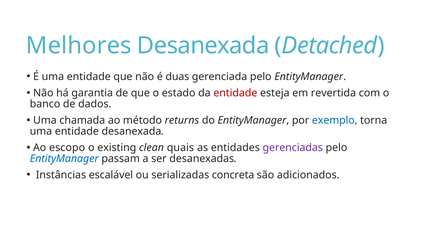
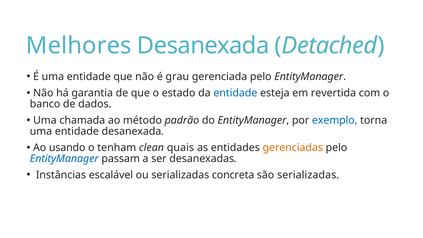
duas: duas -> grau
entidade at (235, 93) colour: red -> blue
returns: returns -> padrão
escopo: escopo -> usando
existing: existing -> tenham
gerenciadas colour: purple -> orange
são adicionados: adicionados -> serializadas
